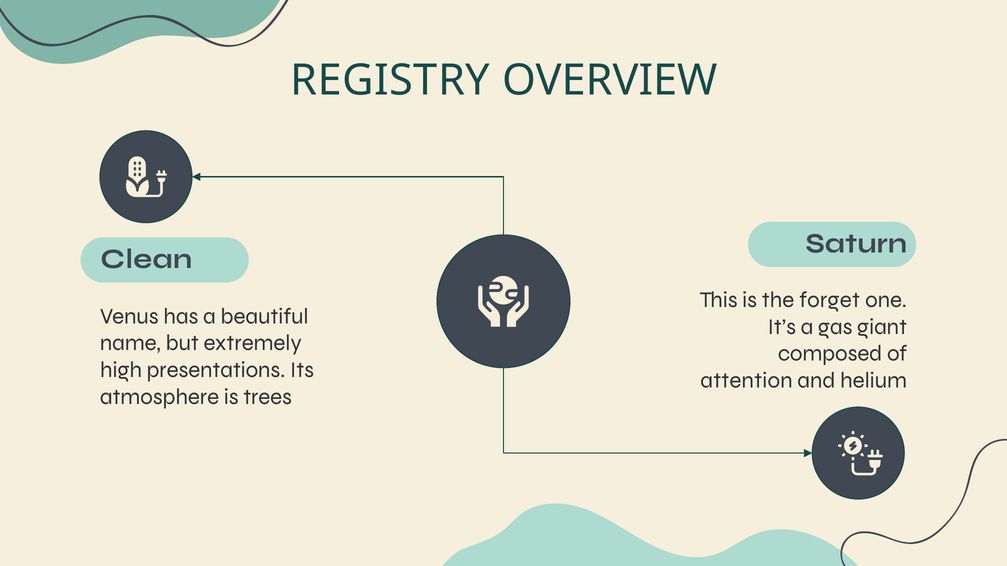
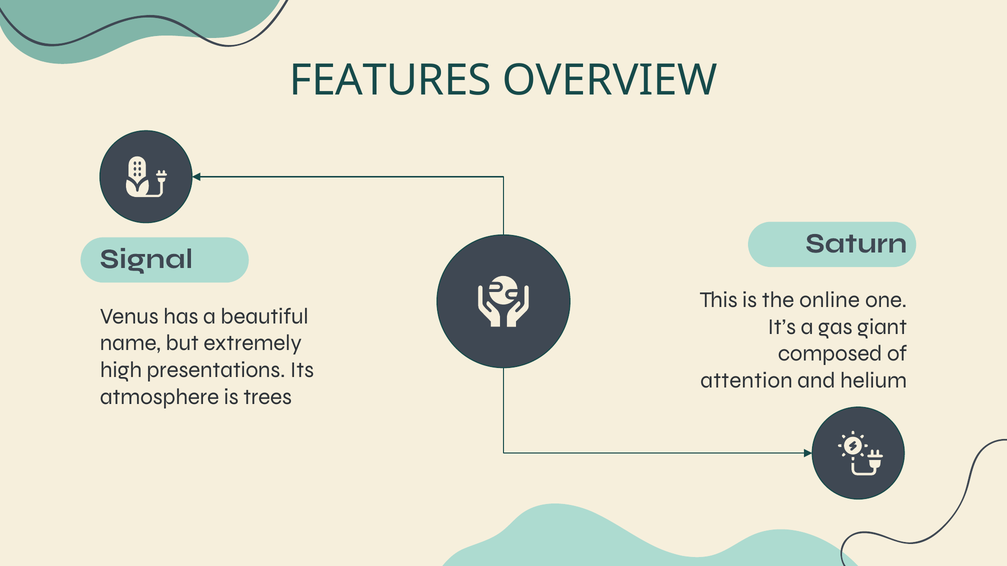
REGISTRY: REGISTRY -> FEATURES
Clean: Clean -> Signal
forget: forget -> online
